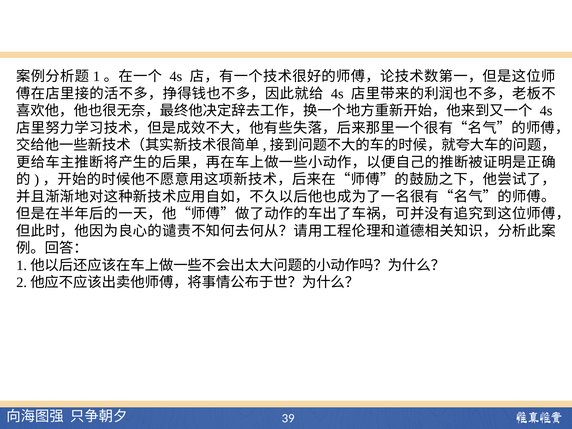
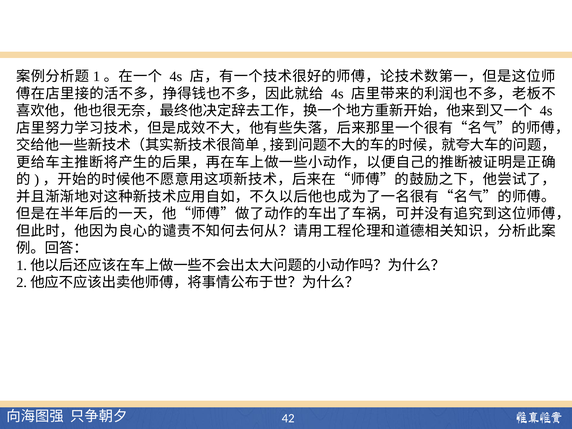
39: 39 -> 42
